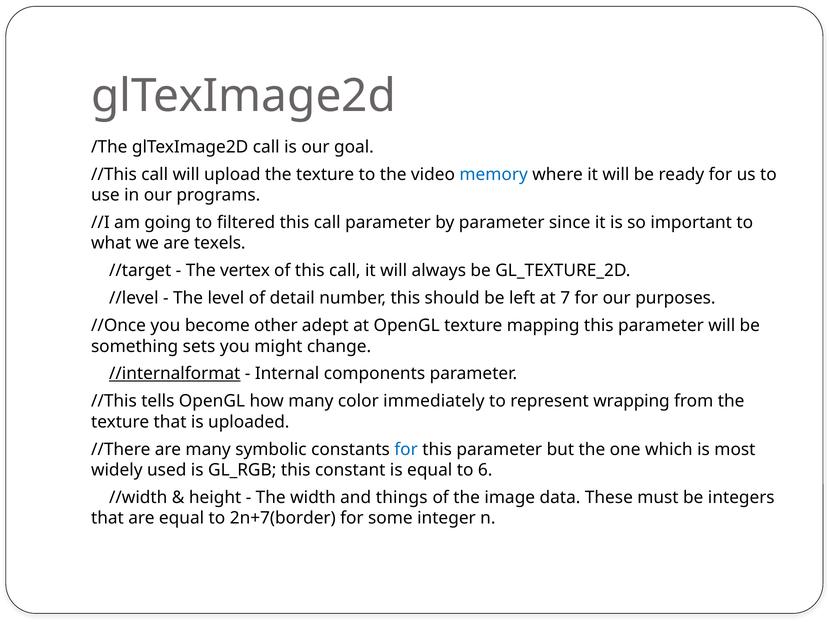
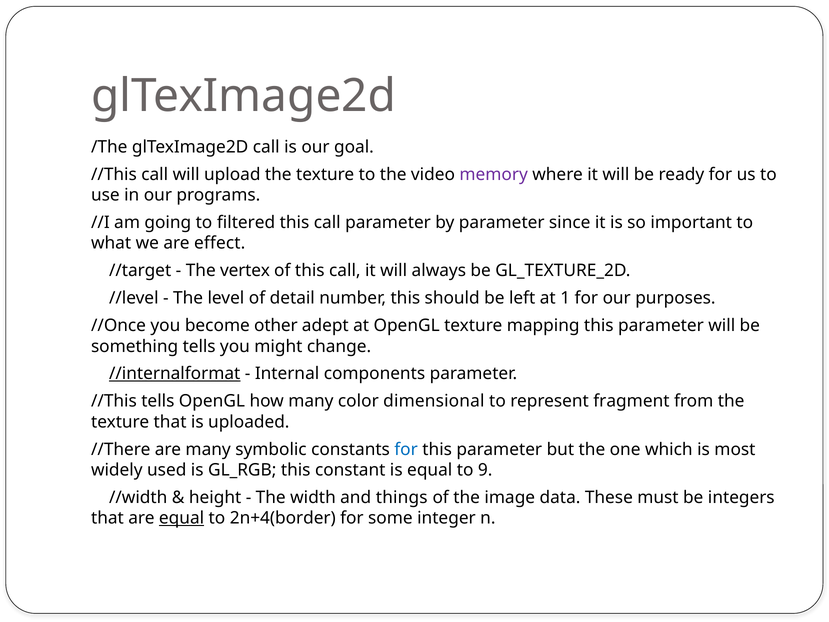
memory colour: blue -> purple
texels: texels -> effect
7: 7 -> 1
something sets: sets -> tells
immediately: immediately -> dimensional
wrapping: wrapping -> fragment
6: 6 -> 9
equal at (182, 518) underline: none -> present
2n+7(border: 2n+7(border -> 2n+4(border
